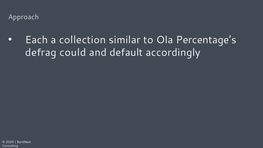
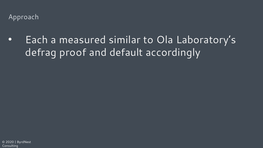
collection: collection -> measured
Percentage’s: Percentage’s -> Laboratory’s
could: could -> proof
